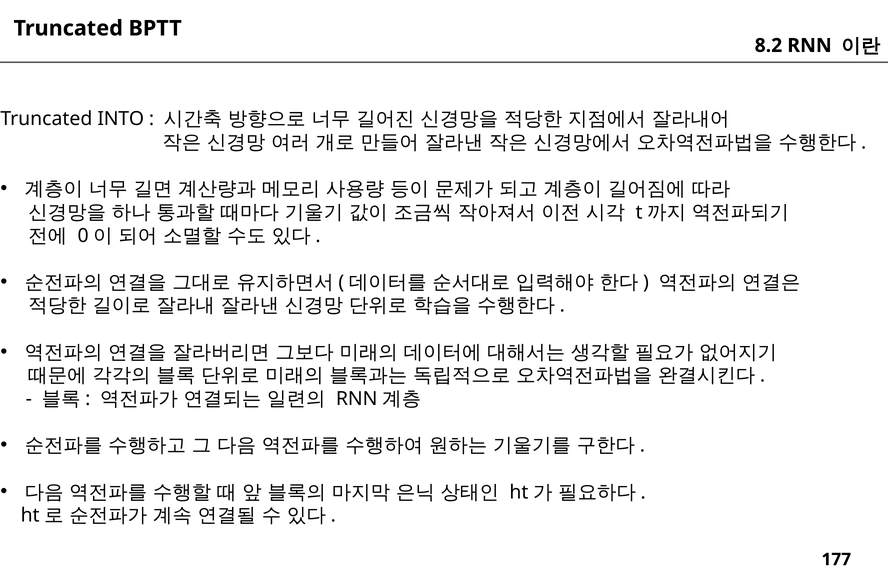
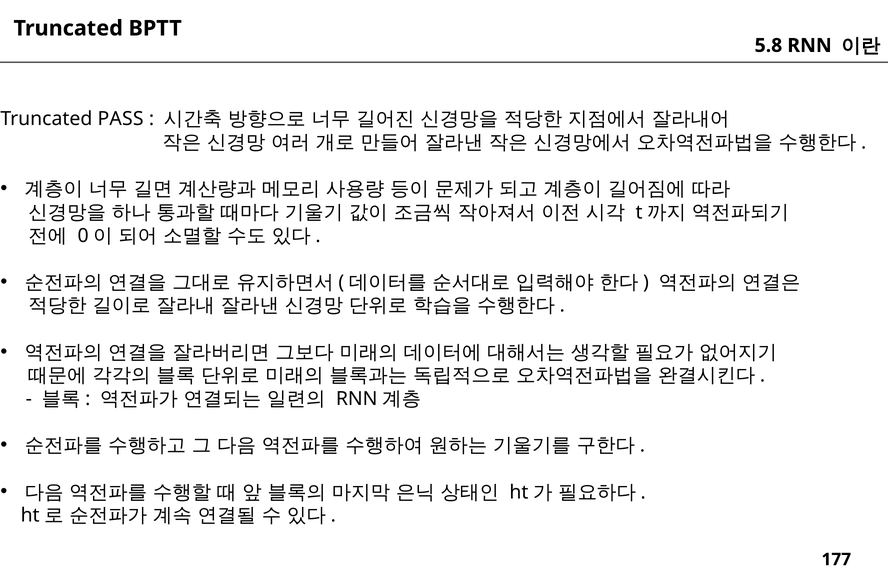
8.2: 8.2 -> 5.8
INTO: INTO -> PASS
